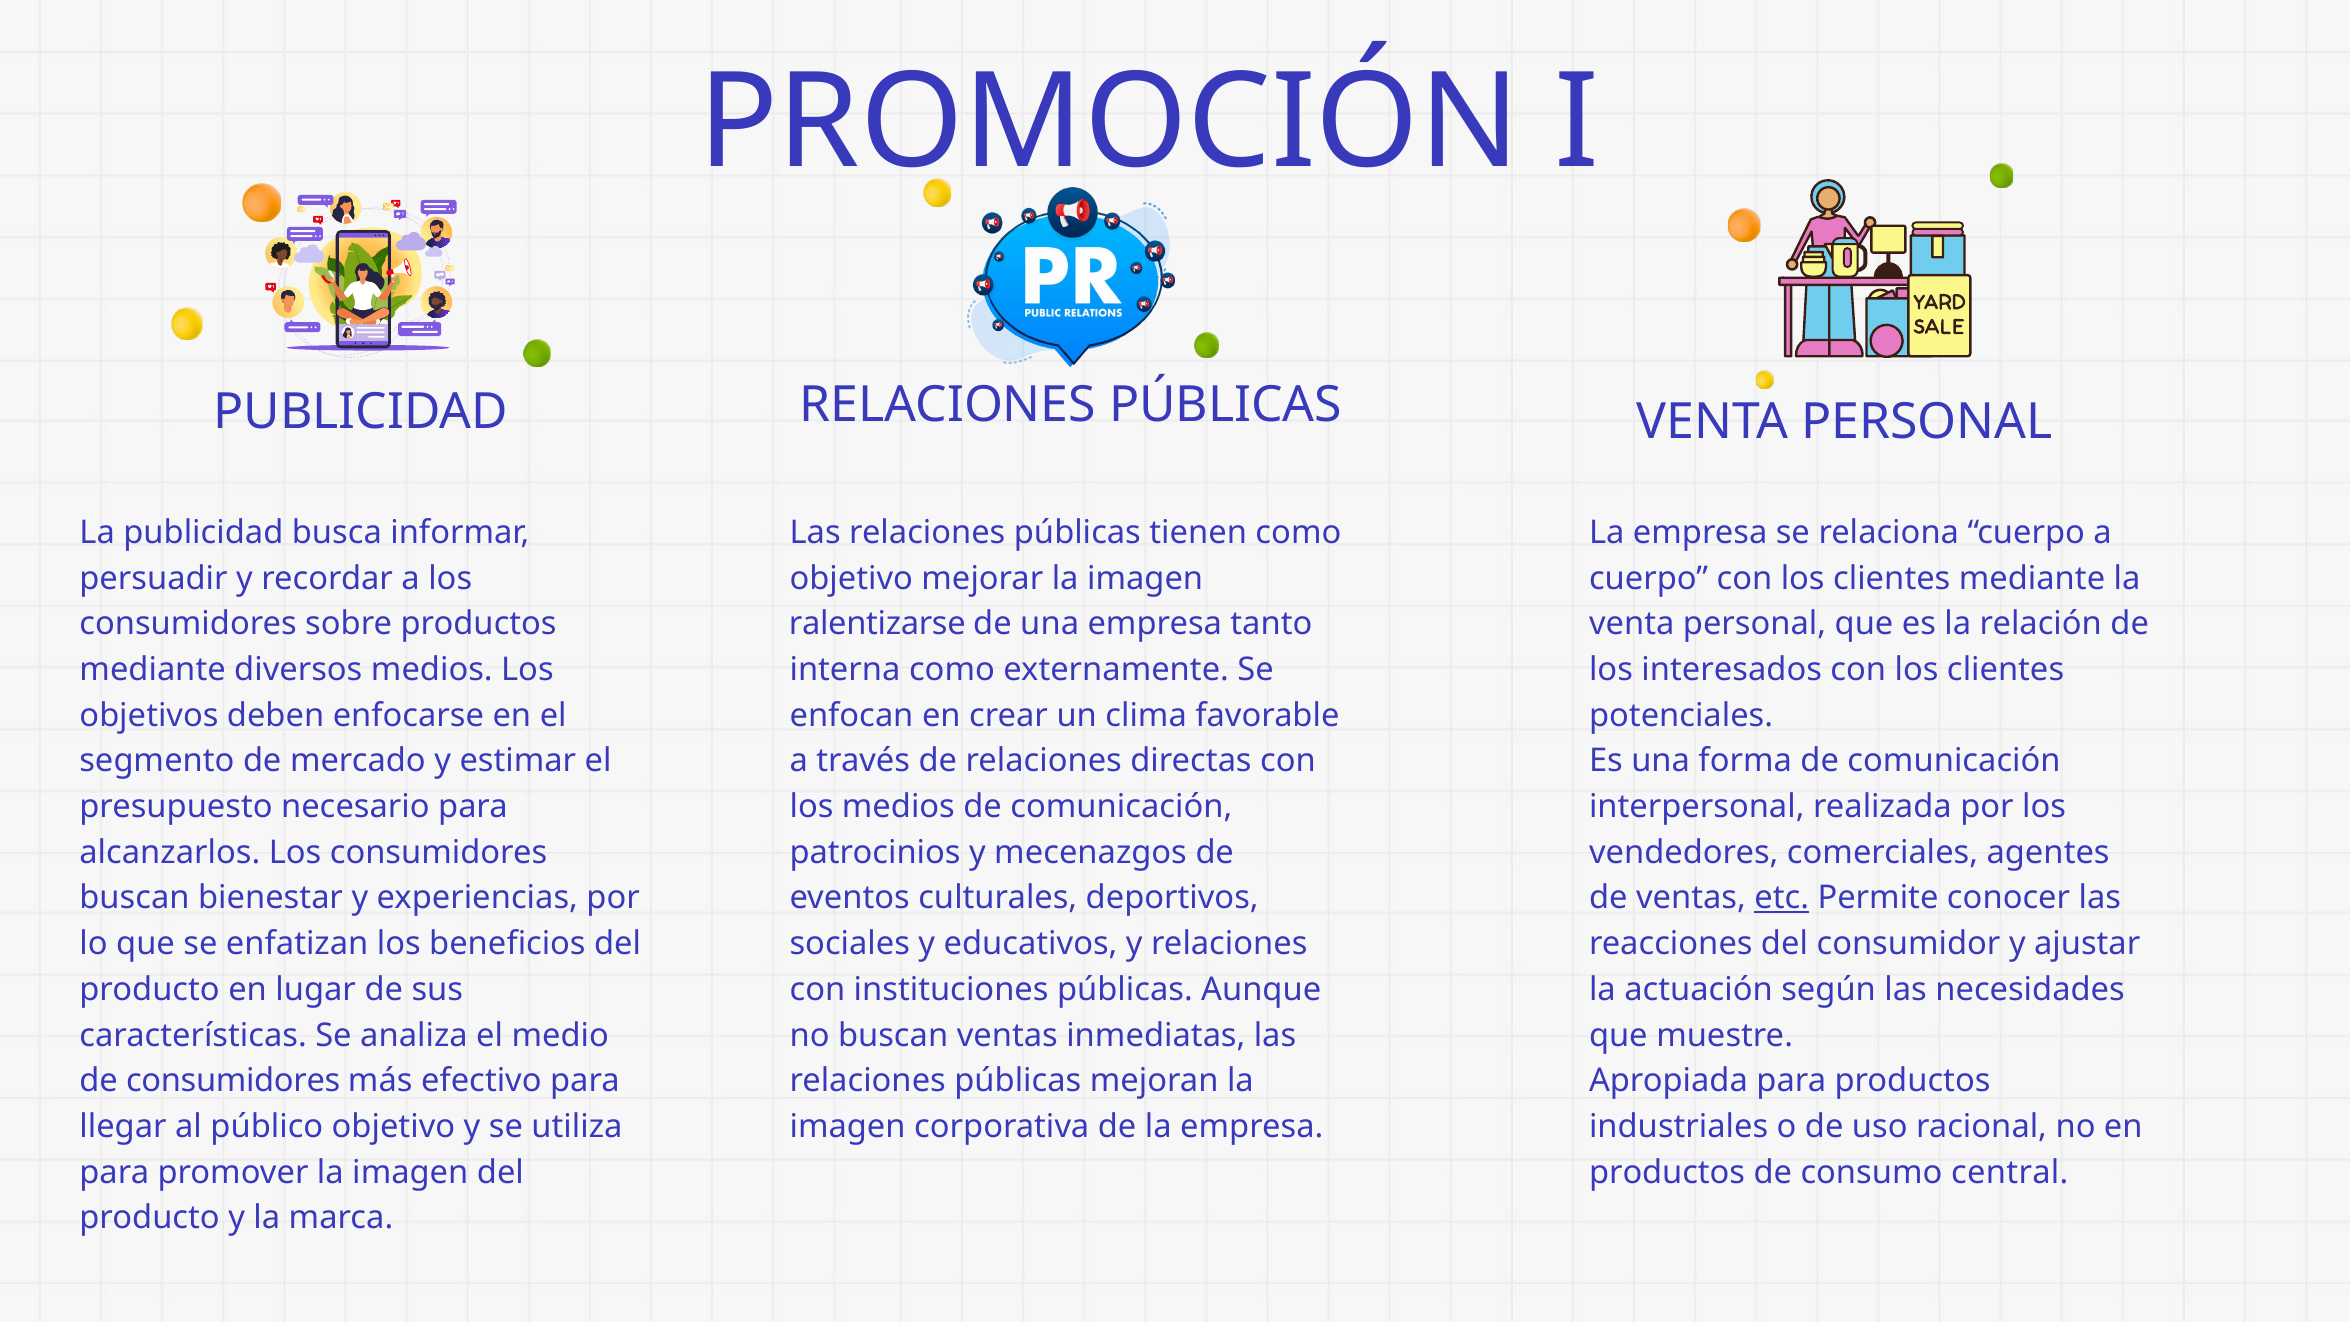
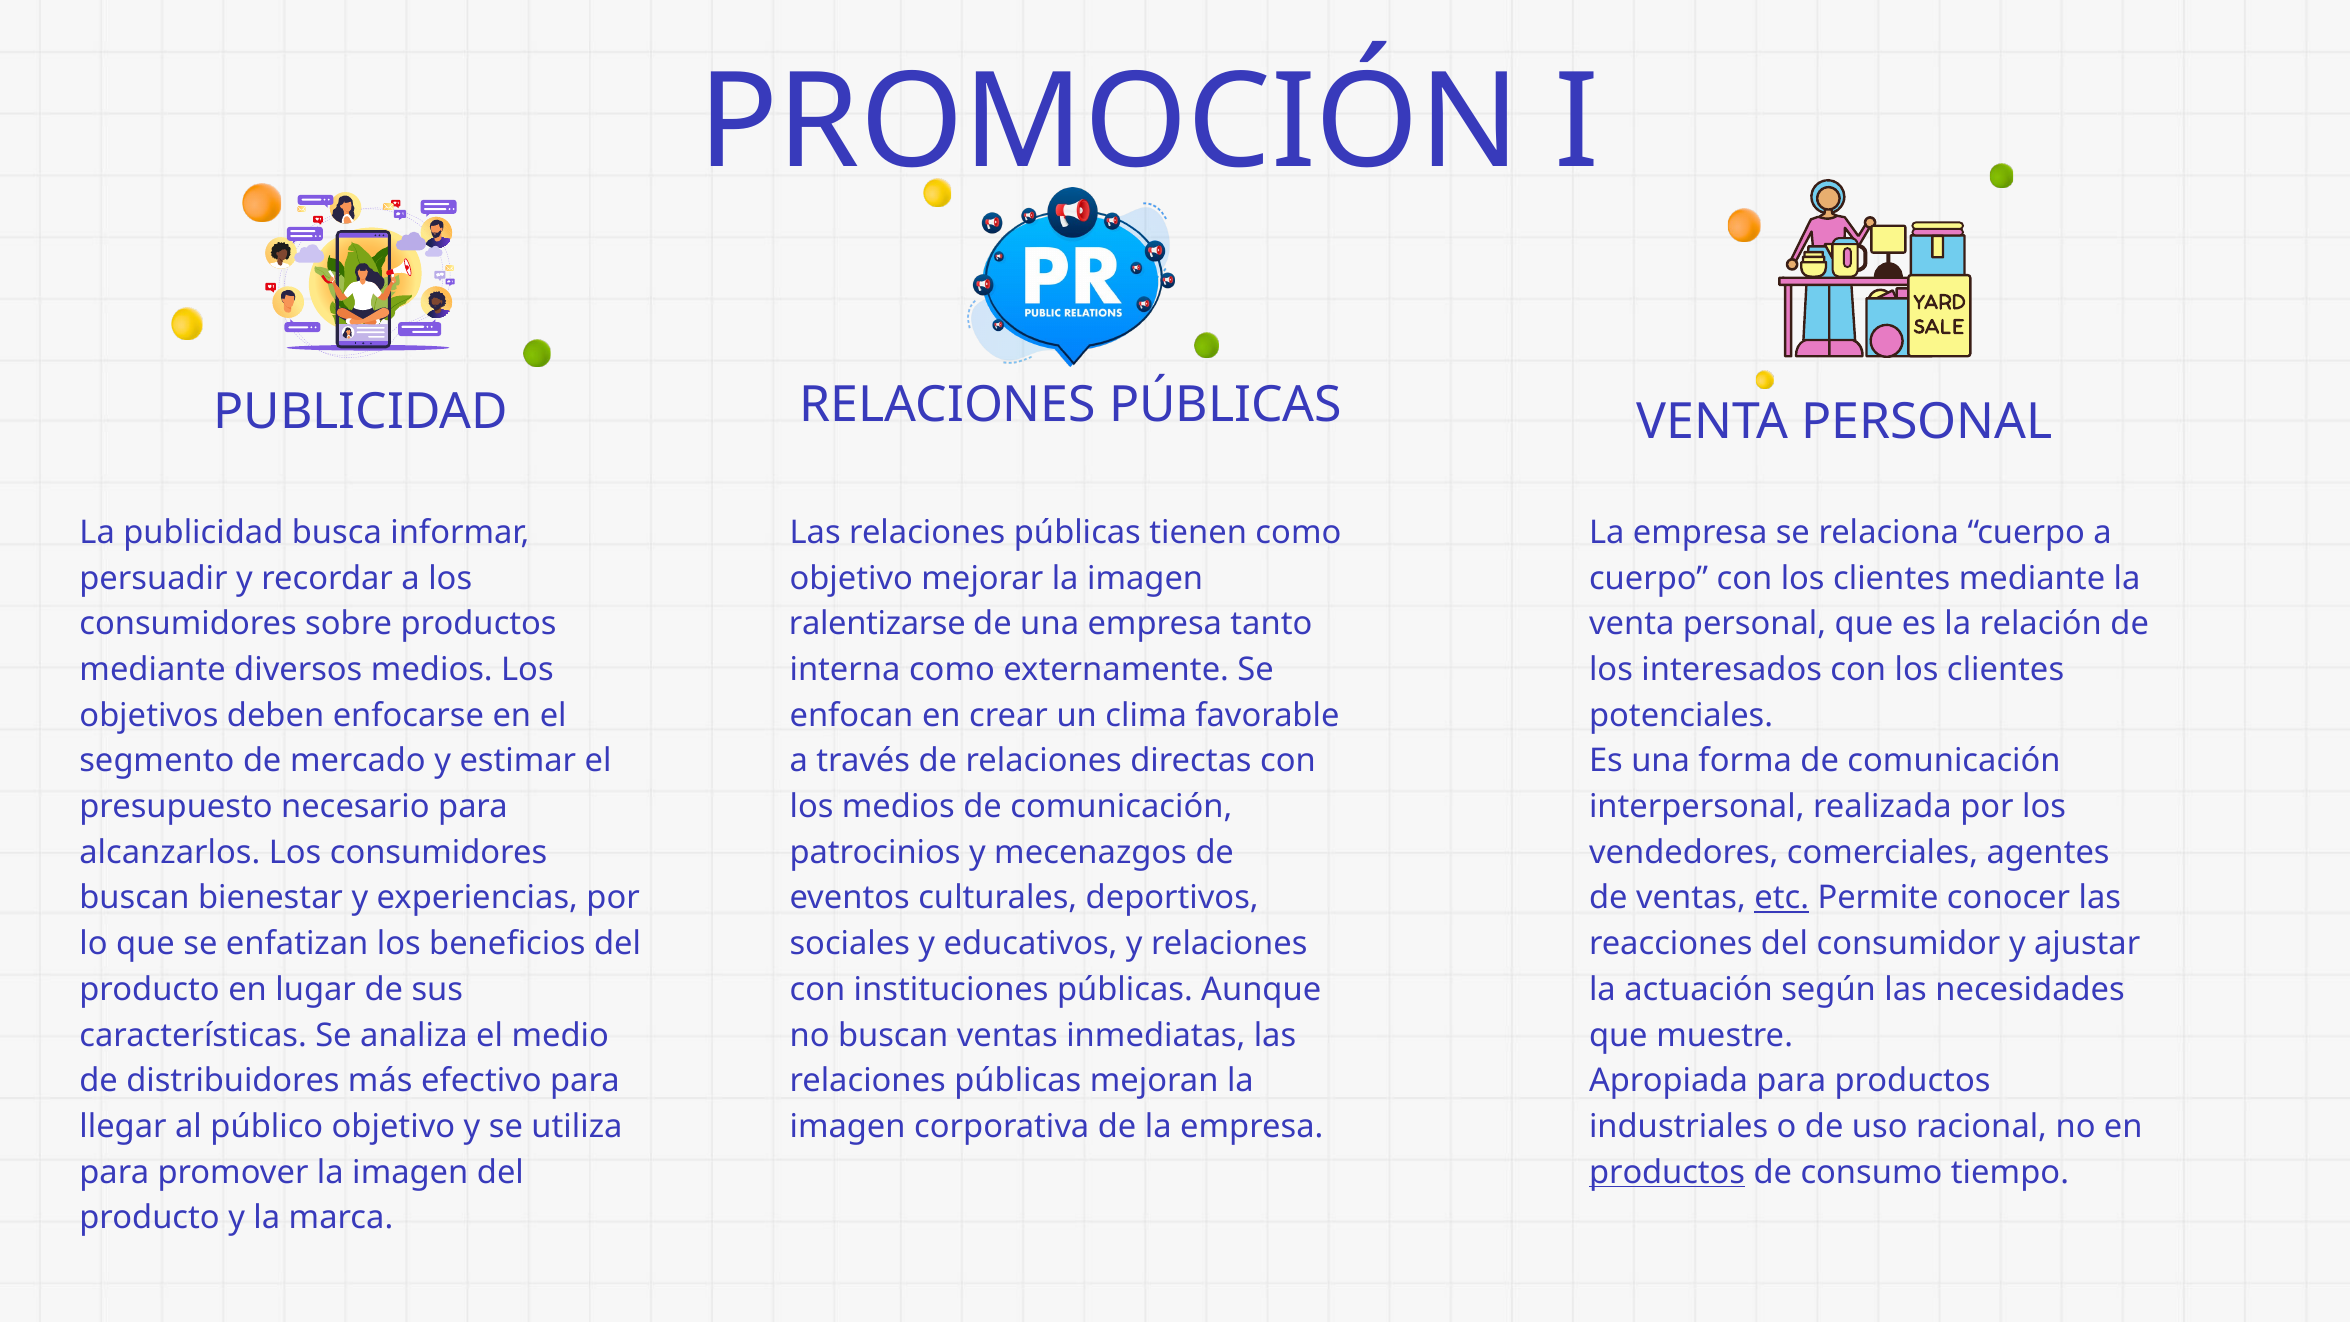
de consumidores: consumidores -> distribuidores
productos at (1667, 1172) underline: none -> present
central: central -> tiempo
